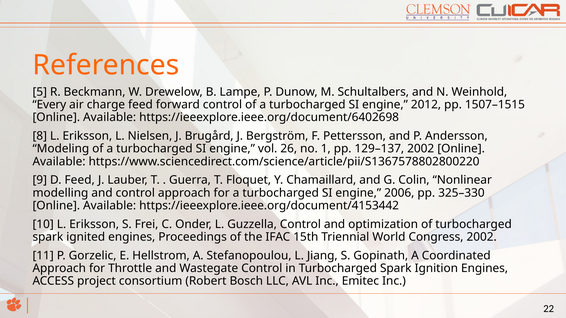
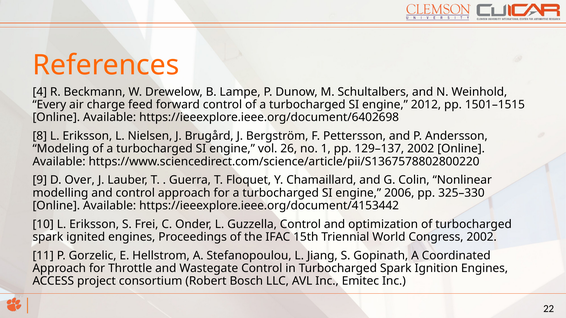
5: 5 -> 4
1507–1515: 1507–1515 -> 1501–1515
D Feed: Feed -> Over
